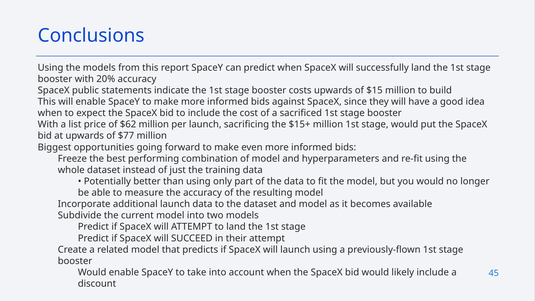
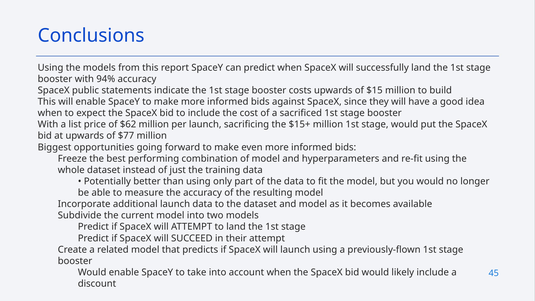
20%: 20% -> 94%
